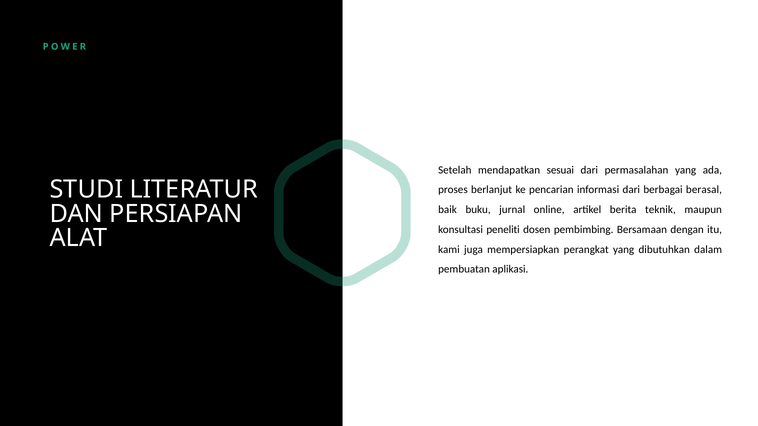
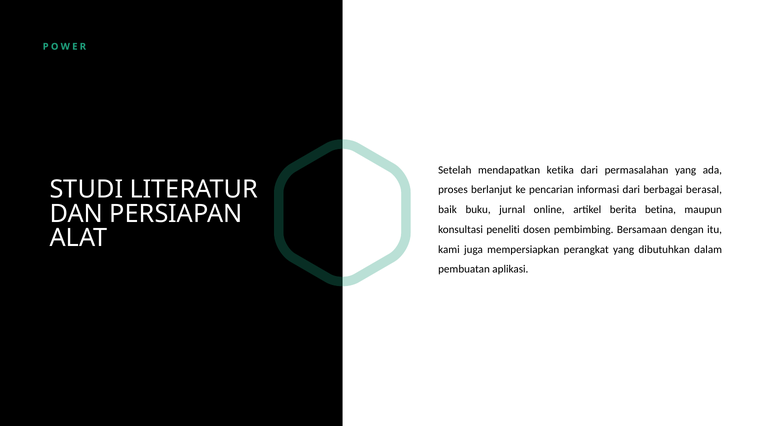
sesuai: sesuai -> ketika
teknik: teknik -> betina
